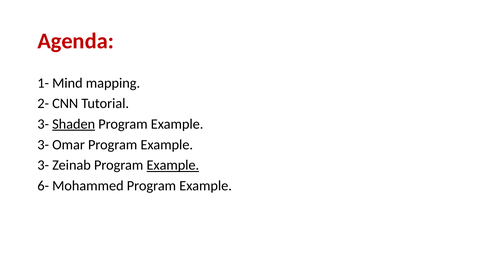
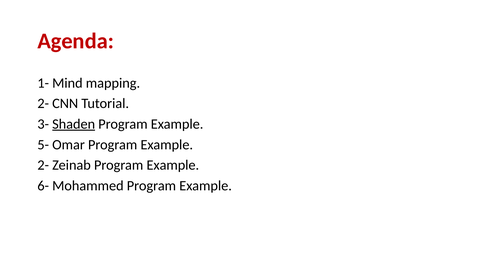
3- at (43, 144): 3- -> 5-
3- at (43, 165): 3- -> 2-
Example at (173, 165) underline: present -> none
